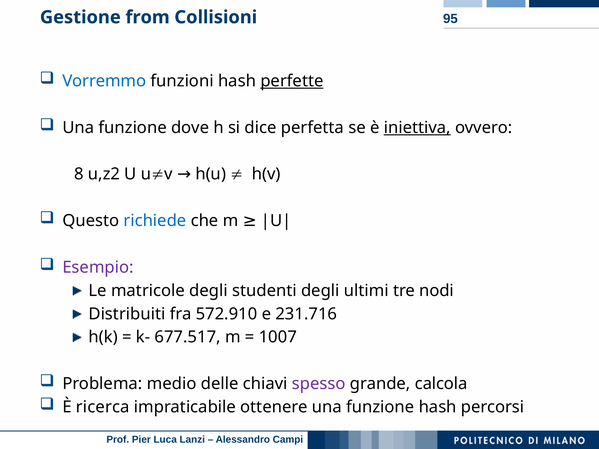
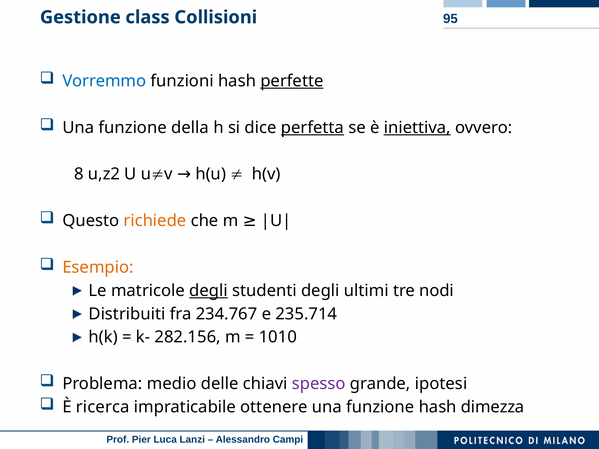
from: from -> class
dove: dove -> della
perfetta underline: none -> present
richiede colour: blue -> orange
Esempio colour: purple -> orange
degli at (209, 291) underline: none -> present
572.910: 572.910 -> 234.767
231.716: 231.716 -> 235.714
677.517: 677.517 -> 282.156
1007: 1007 -> 1010
calcola: calcola -> ipotesi
percorsi: percorsi -> dimezza
